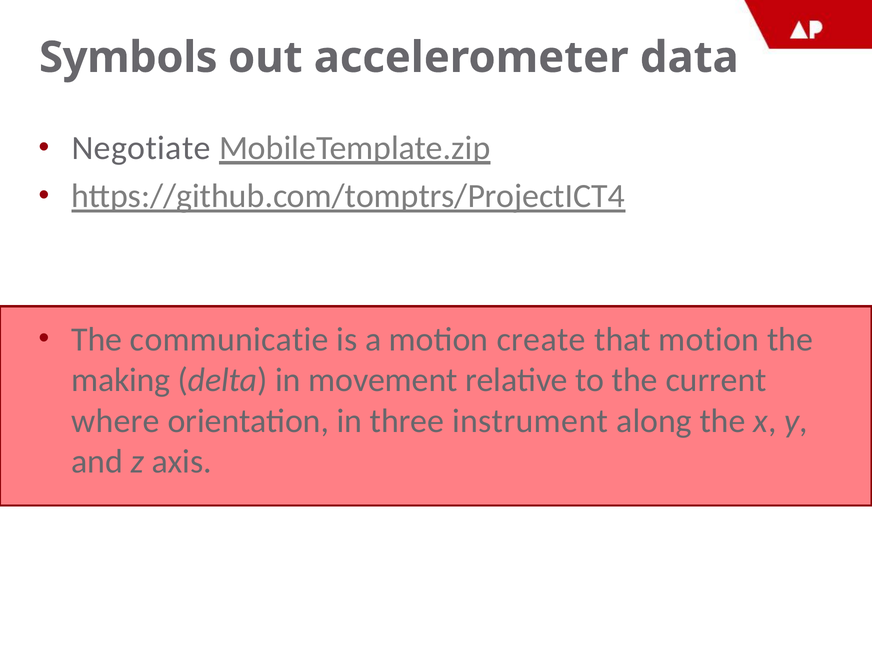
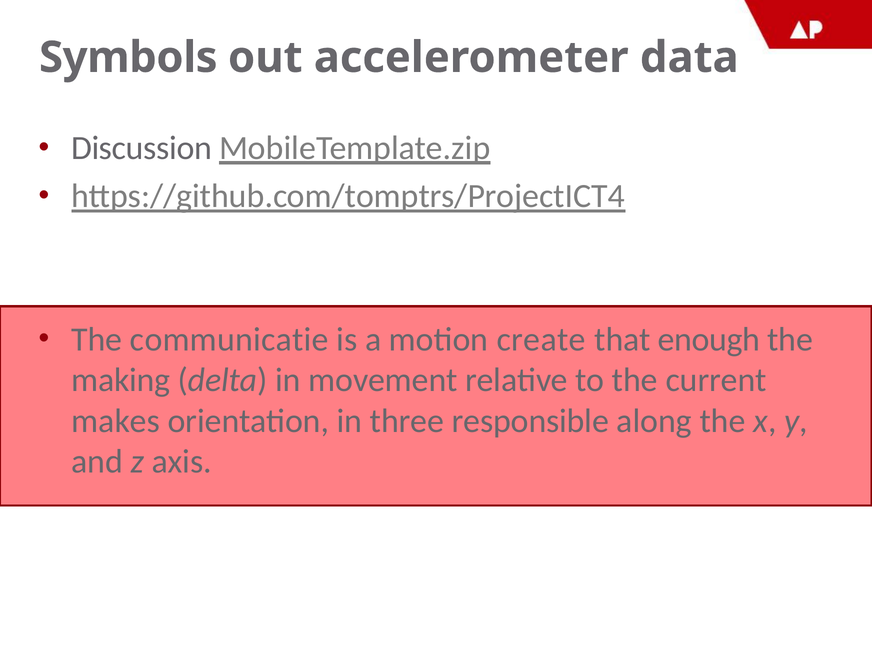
Negotiate: Negotiate -> Discussion
that motion: motion -> enough
where: where -> makes
instrument: instrument -> responsible
